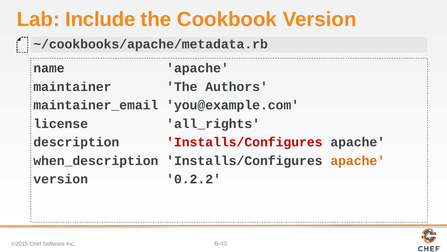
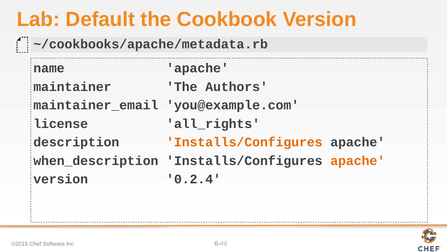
Include: Include -> Default
Installs/Configures at (244, 142) colour: red -> orange
0.2.2: 0.2.2 -> 0.2.4
